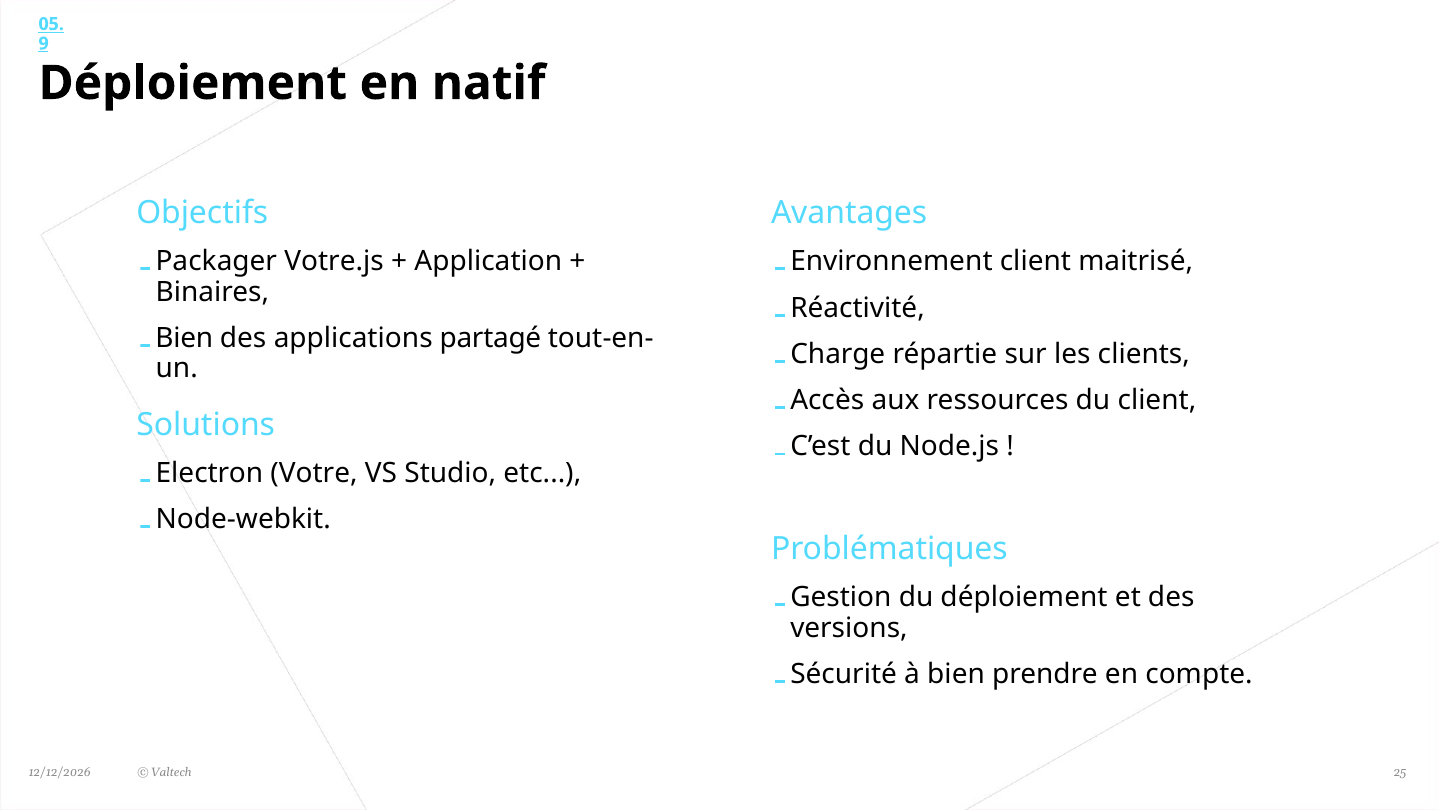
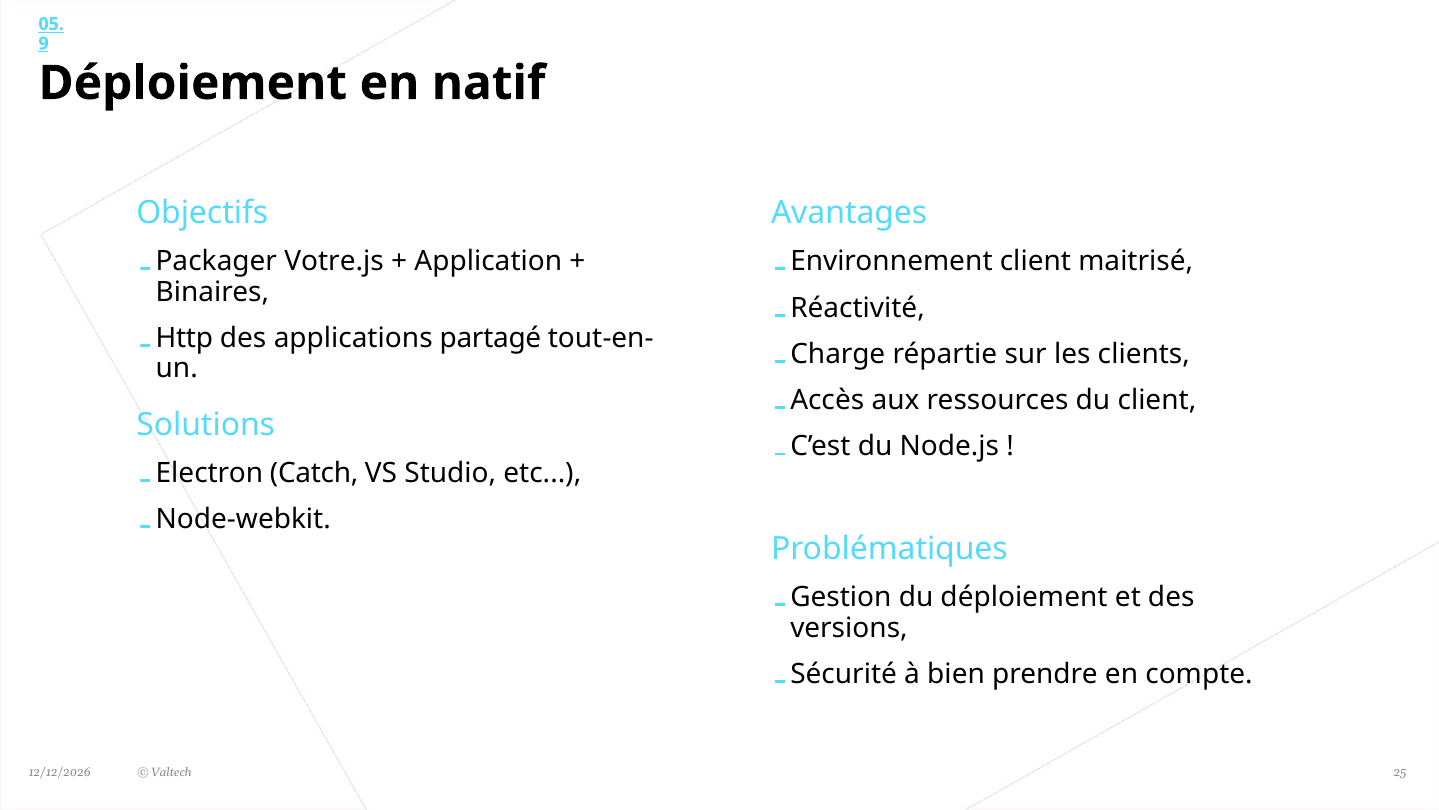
Bien at (184, 338): Bien -> Http
Votre: Votre -> Catch
